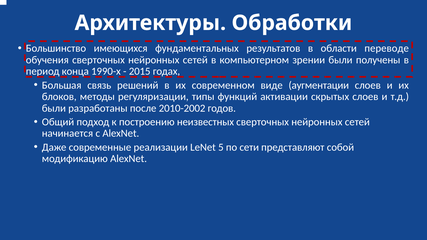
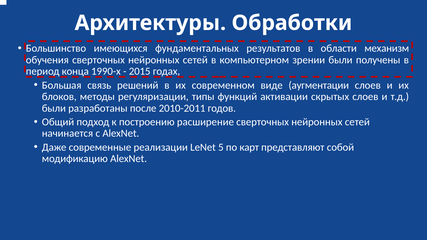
переводе: переводе -> механизм
2010-2002: 2010-2002 -> 2010-2011
неизвестных: неизвестных -> расширение
сети: сети -> карт
